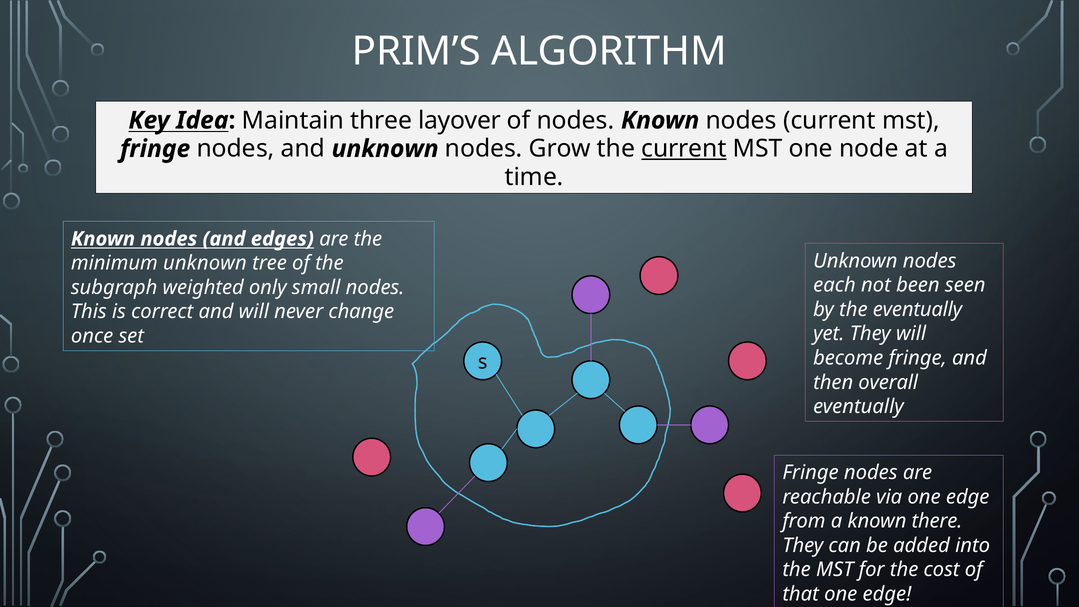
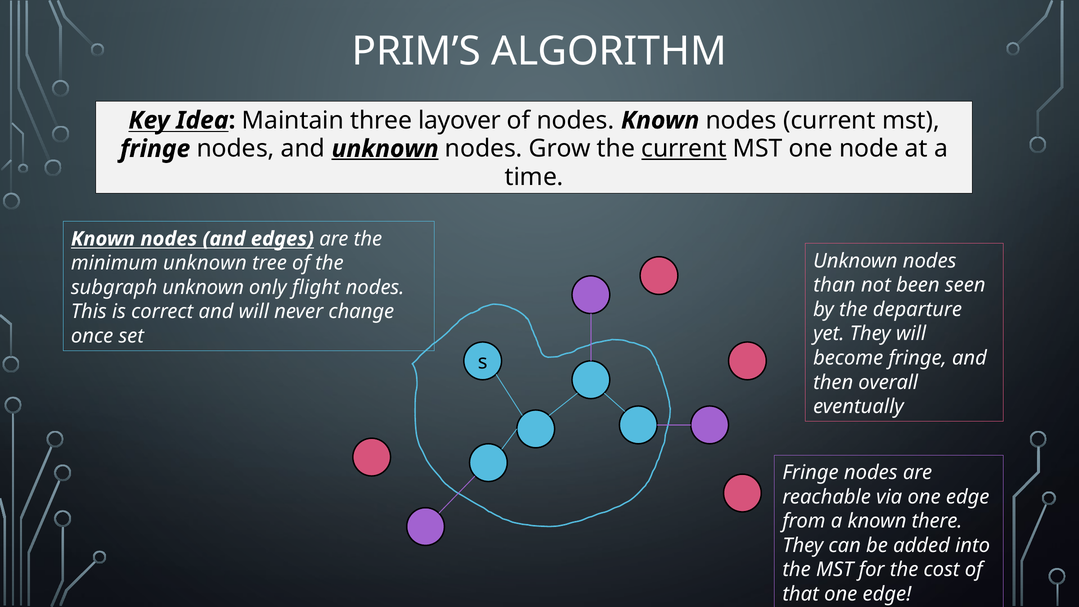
unknown at (385, 149) underline: none -> present
each: each -> than
subgraph weighted: weighted -> unknown
small: small -> flight
the eventually: eventually -> departure
